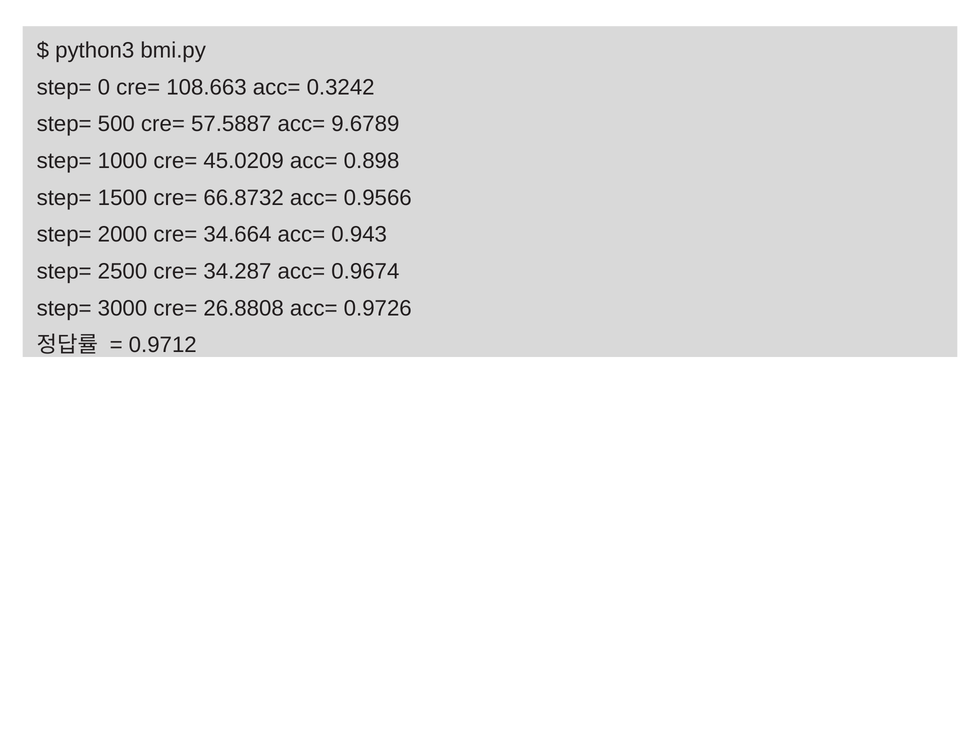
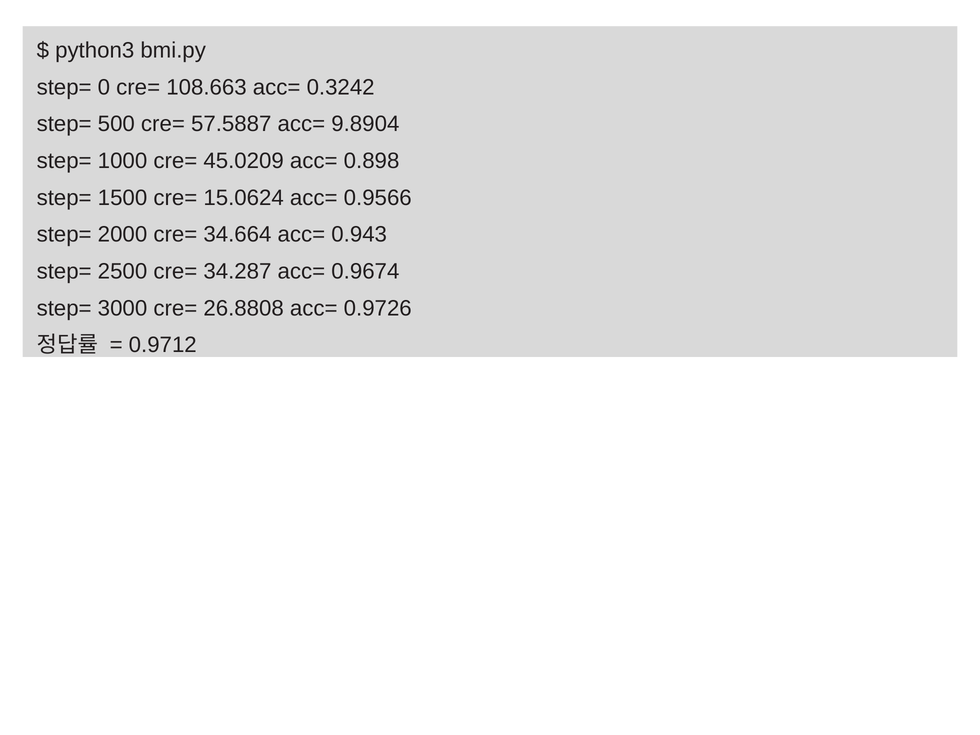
9.6789: 9.6789 -> 9.8904
66.8732: 66.8732 -> 15.0624
